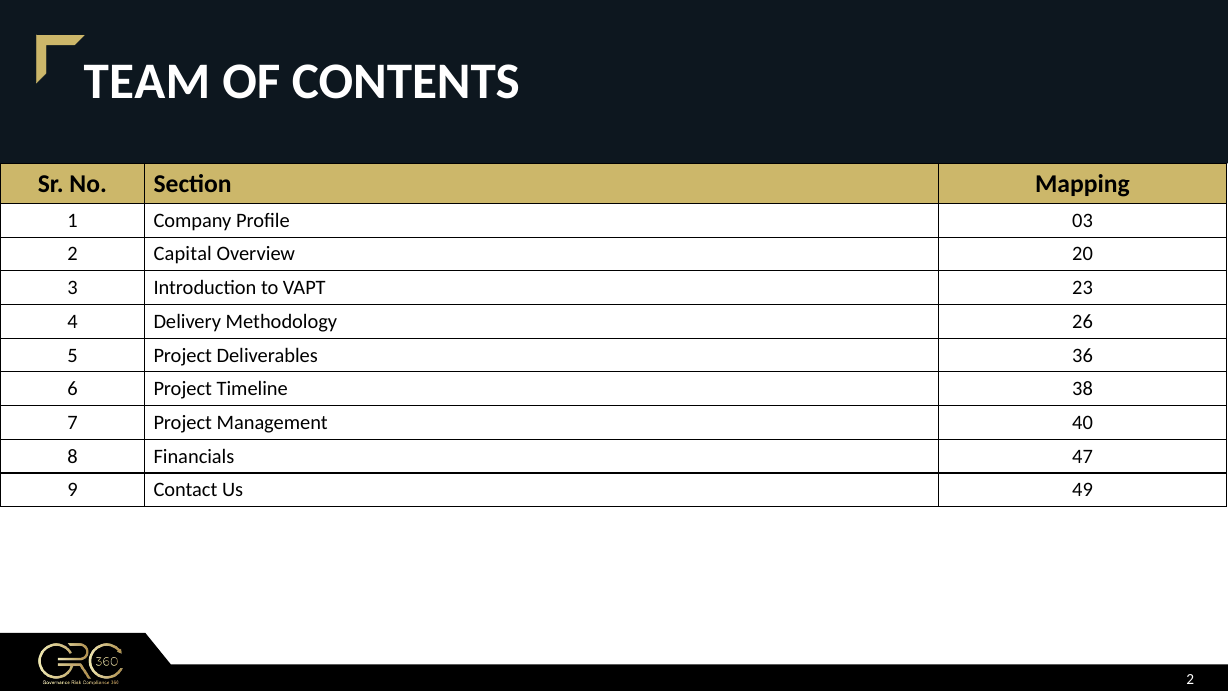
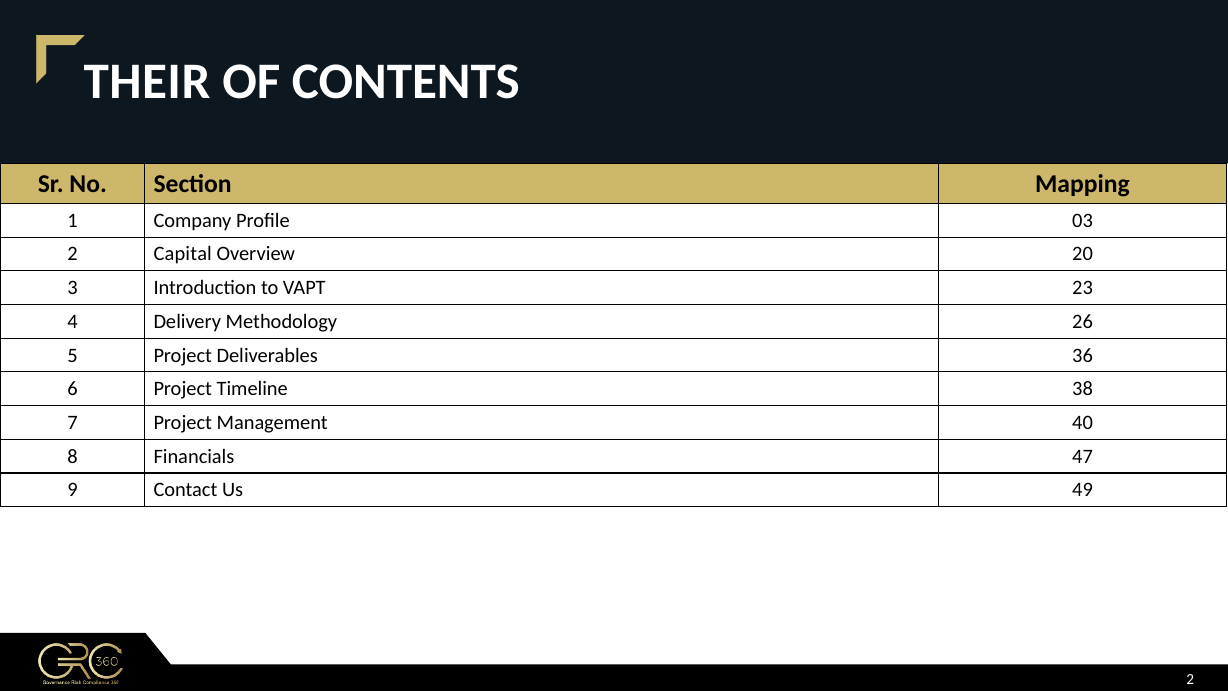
TEAM: TEAM -> THEIR
